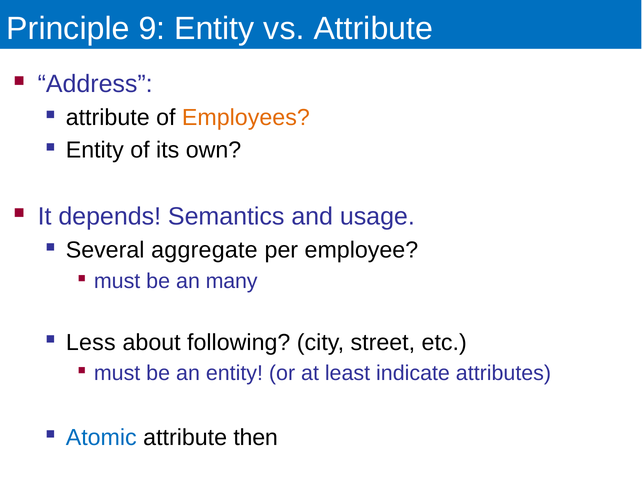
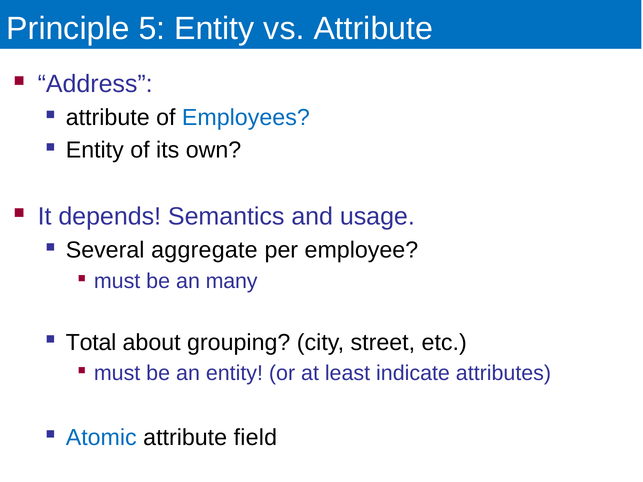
9: 9 -> 5
Employees colour: orange -> blue
Less: Less -> Total
following: following -> grouping
then: then -> field
